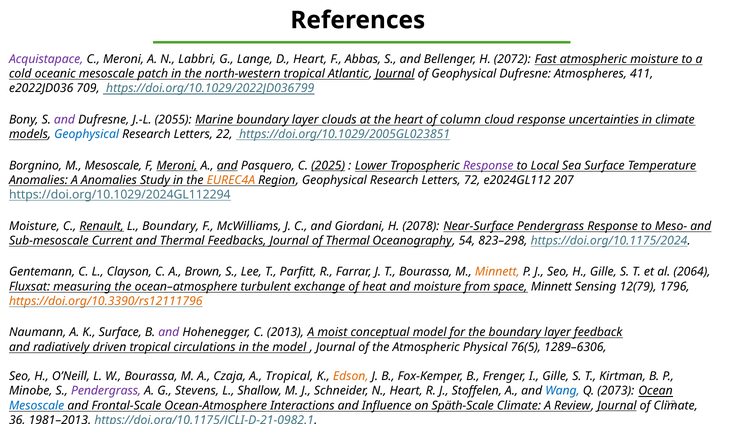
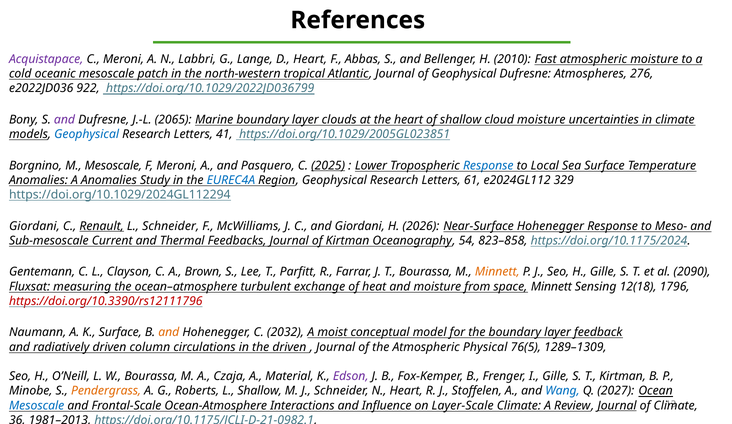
2072: 2072 -> 2010
Journal at (395, 74) underline: present -> none
411: 411 -> 276
709: 709 -> 922
2055: 2055 -> 2065
of column: column -> shallow
cloud response: response -> moisture
22: 22 -> 41
Meroni at (177, 165) underline: present -> none
and at (227, 165) underline: present -> none
Response at (488, 165) colour: purple -> blue
EUREC4A colour: orange -> blue
72: 72 -> 61
207: 207 -> 329
Moisture at (34, 226): Moisture -> Giordani
L Boundary: Boundary -> Schneider
2078: 2078 -> 2026
Near-Surface Pendergrass: Pendergrass -> Hohenegger
of Thermal: Thermal -> Kirtman
823–298: 823–298 -> 823–858
2064: 2064 -> 2090
12(79: 12(79 -> 12(18
https://doi.org/10.3390/rs12111796 colour: orange -> red
and at (169, 332) colour: purple -> orange
2013: 2013 -> 2032
driven tropical: tropical -> column
the model: model -> driven
1289–6306: 1289–6306 -> 1289–1309
A Tropical: Tropical -> Material
Edson colour: orange -> purple
Pendergrass at (106, 391) colour: purple -> orange
Stevens: Stevens -> Roberts
2073: 2073 -> 2027
Späth-Scale: Späth-Scale -> Layer-Scale
